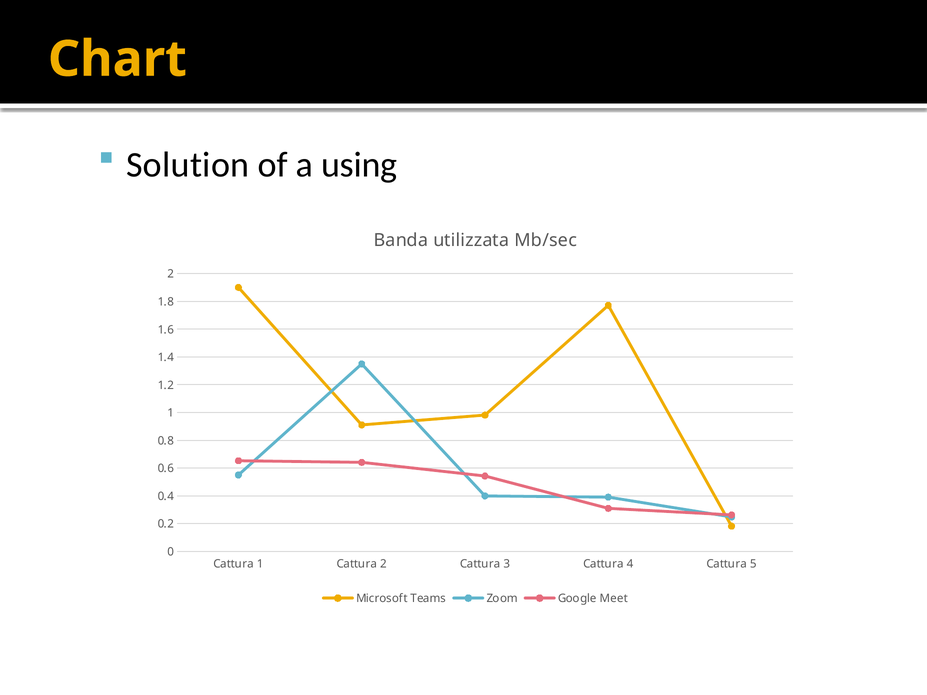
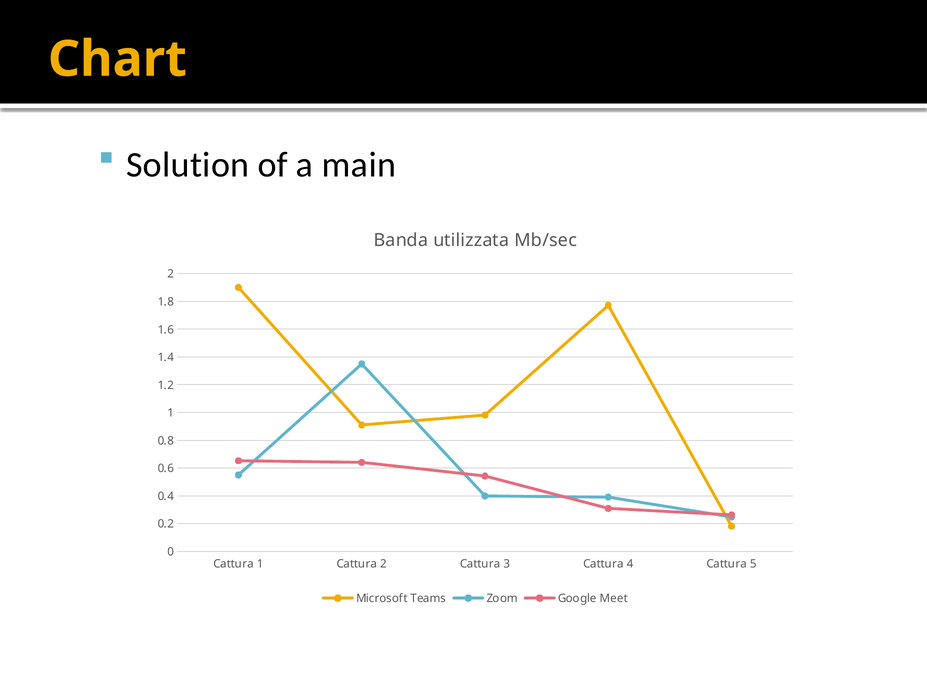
using: using -> main
